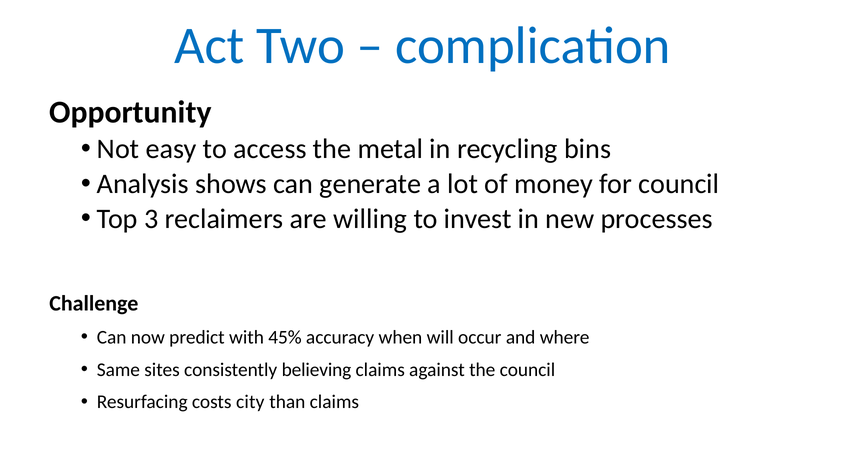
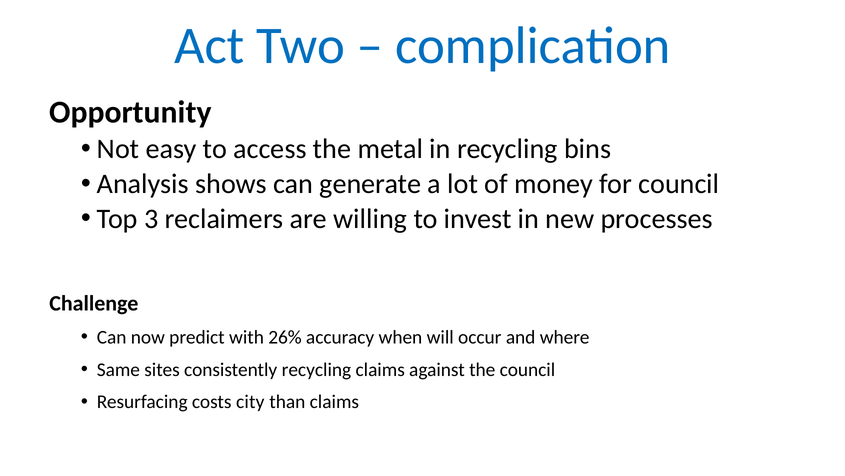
45%: 45% -> 26%
consistently believing: believing -> recycling
